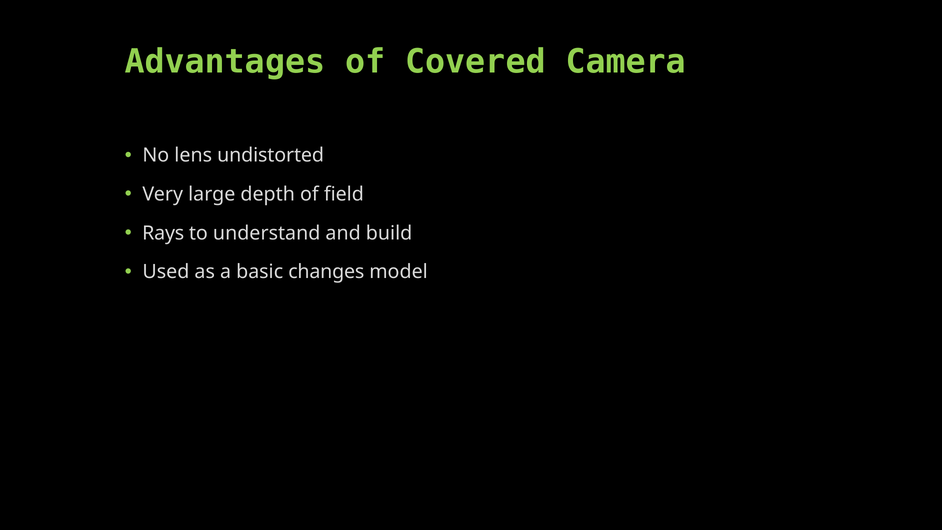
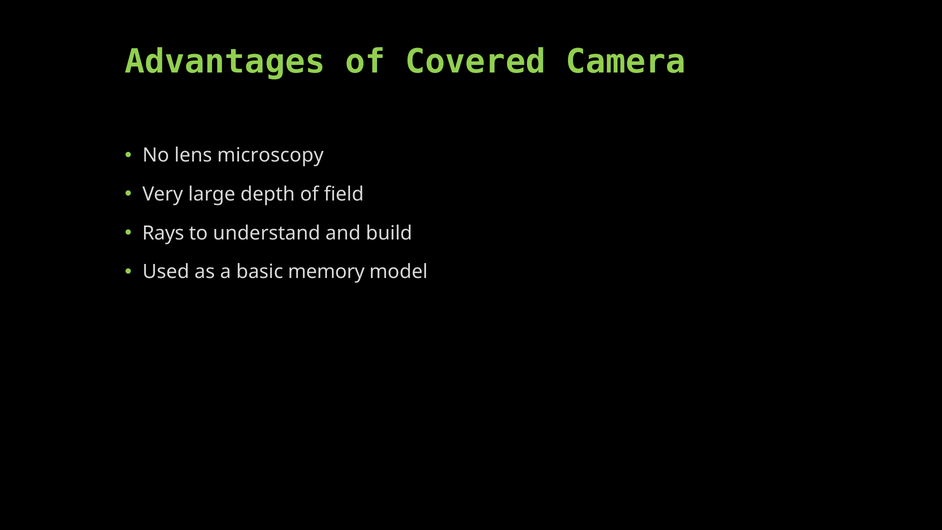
undistorted: undistorted -> microscopy
changes: changes -> memory
